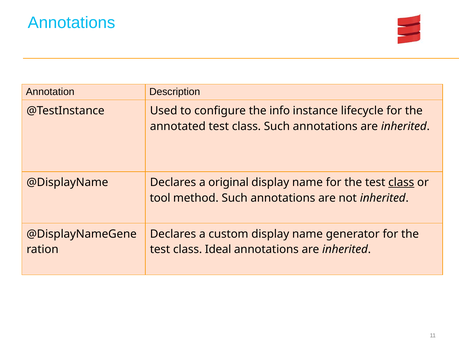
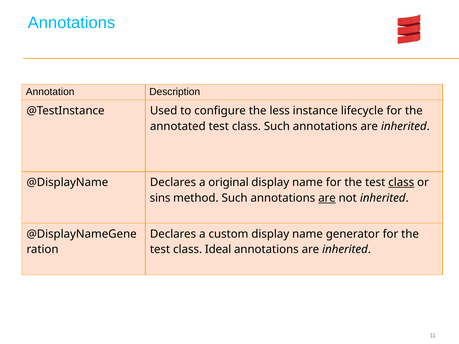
info: info -> less
tool: tool -> sins
are at (327, 198) underline: none -> present
